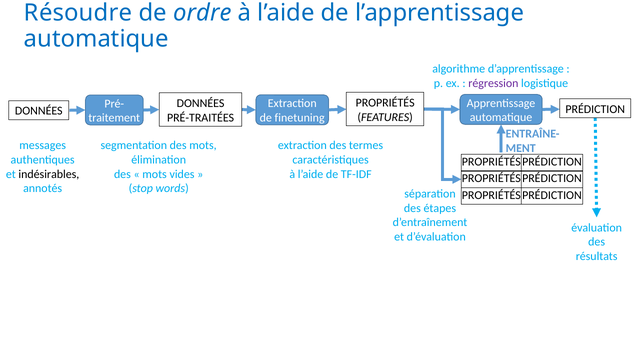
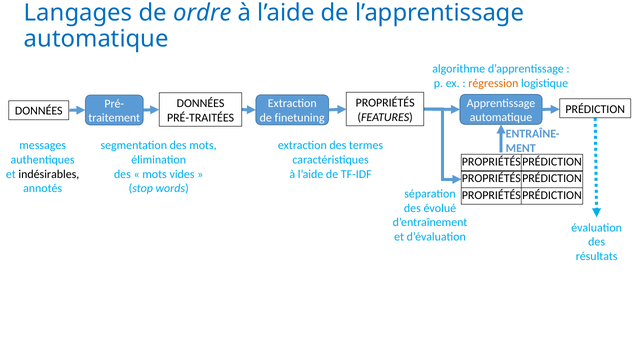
Résoudre: Résoudre -> Langages
régression colour: purple -> orange
étapes: étapes -> évolué
